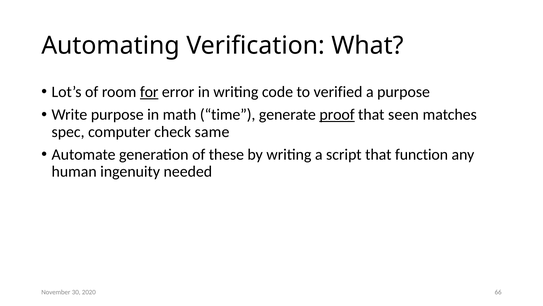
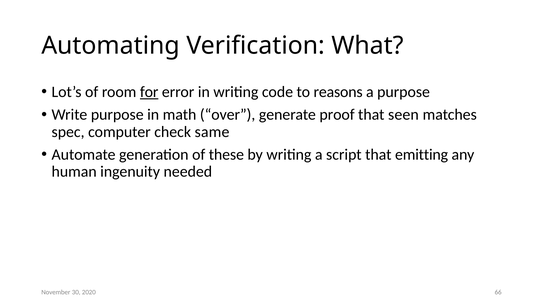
verified: verified -> reasons
time: time -> over
proof underline: present -> none
function: function -> emitting
